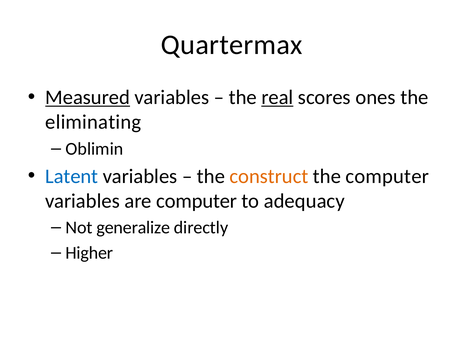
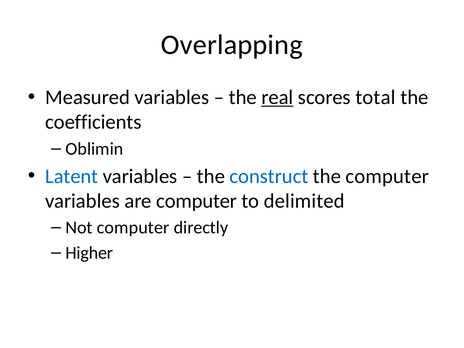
Quartermax: Quartermax -> Overlapping
Measured underline: present -> none
ones: ones -> total
eliminating: eliminating -> coefficients
construct colour: orange -> blue
adequacy: adequacy -> delimited
Not generalize: generalize -> computer
